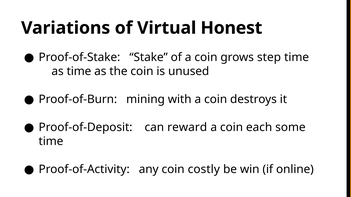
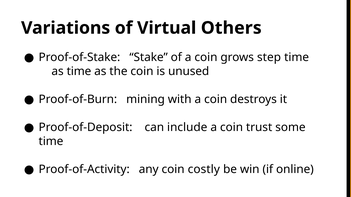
Honest: Honest -> Others
reward: reward -> include
each: each -> trust
